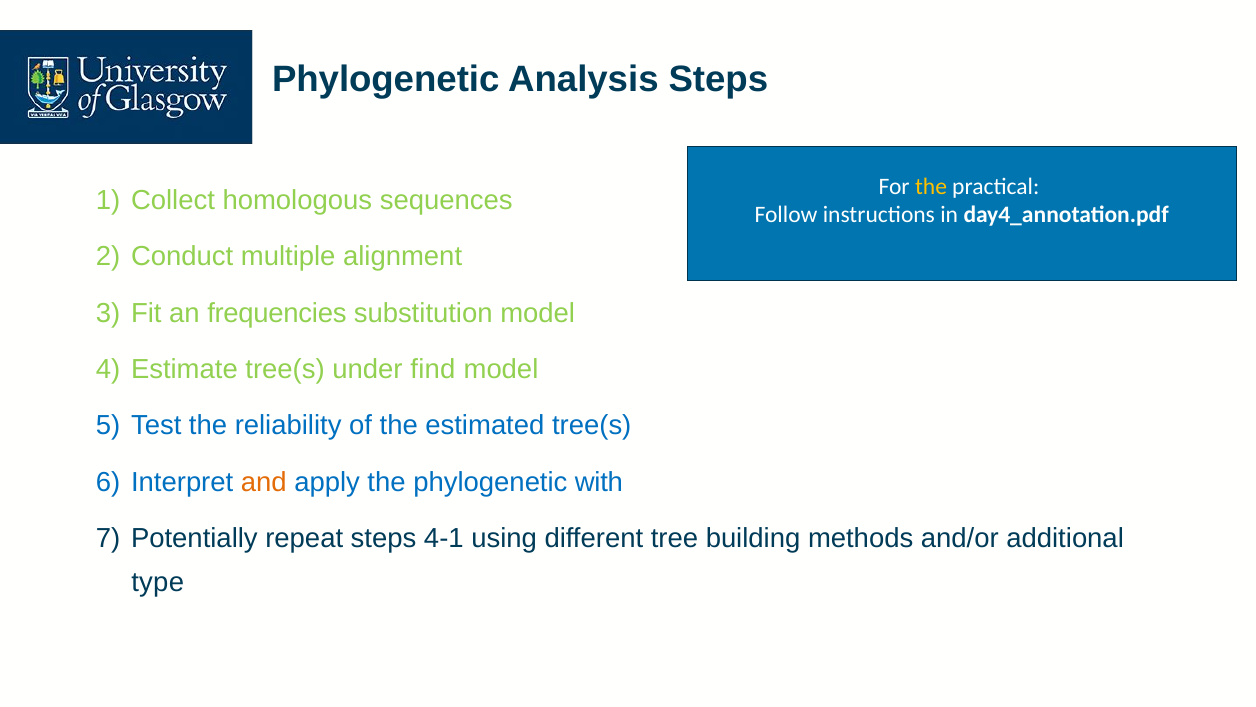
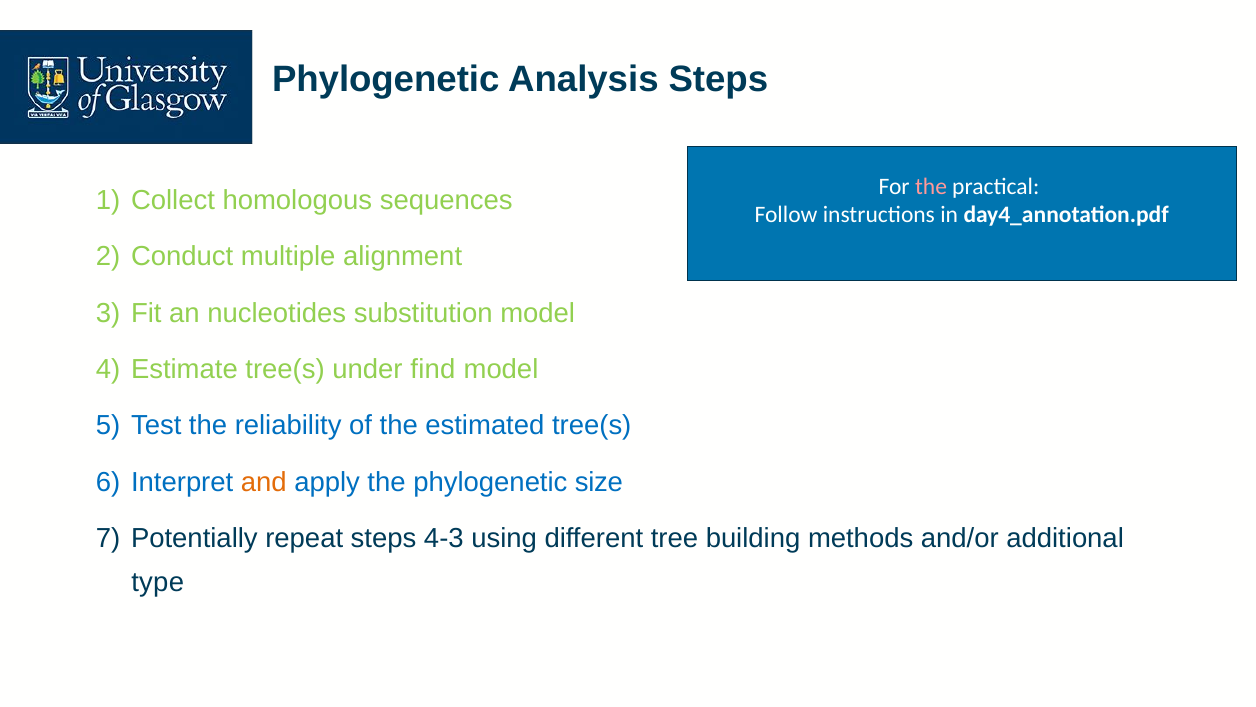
the at (931, 187) colour: yellow -> pink
frequencies: frequencies -> nucleotides
with: with -> size
4-1: 4-1 -> 4-3
